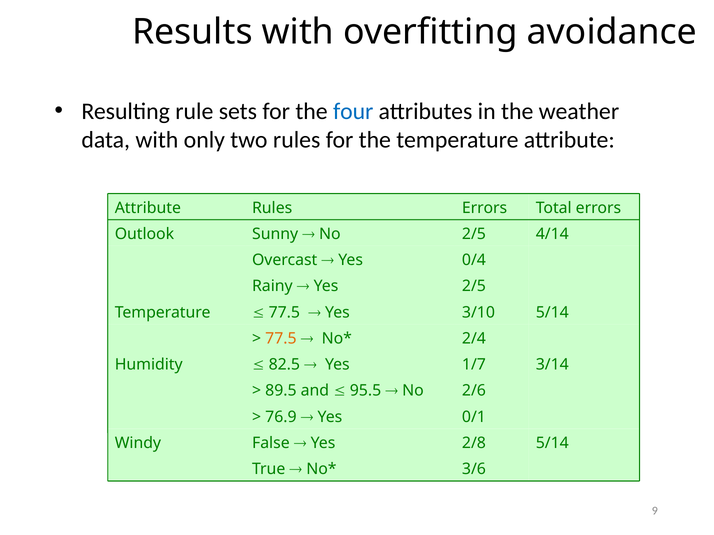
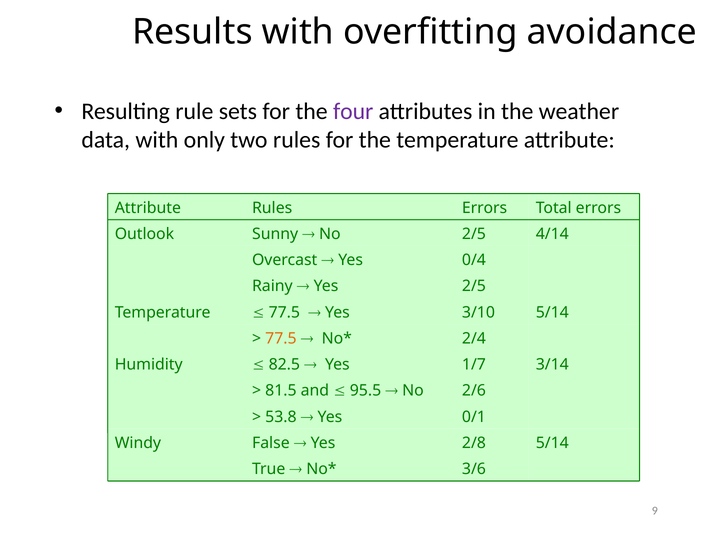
four colour: blue -> purple
89.5: 89.5 -> 81.5
76.9: 76.9 -> 53.8
